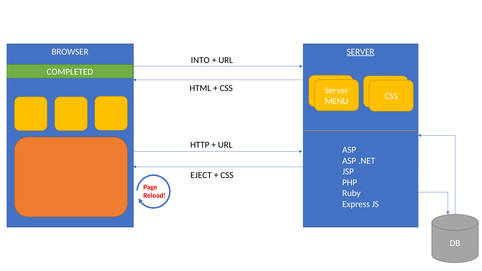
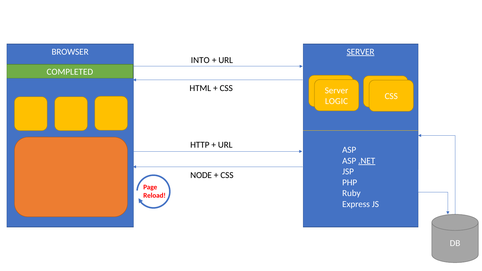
MENU: MENU -> LOGIC
.NET underline: none -> present
EJECT: EJECT -> NODE
